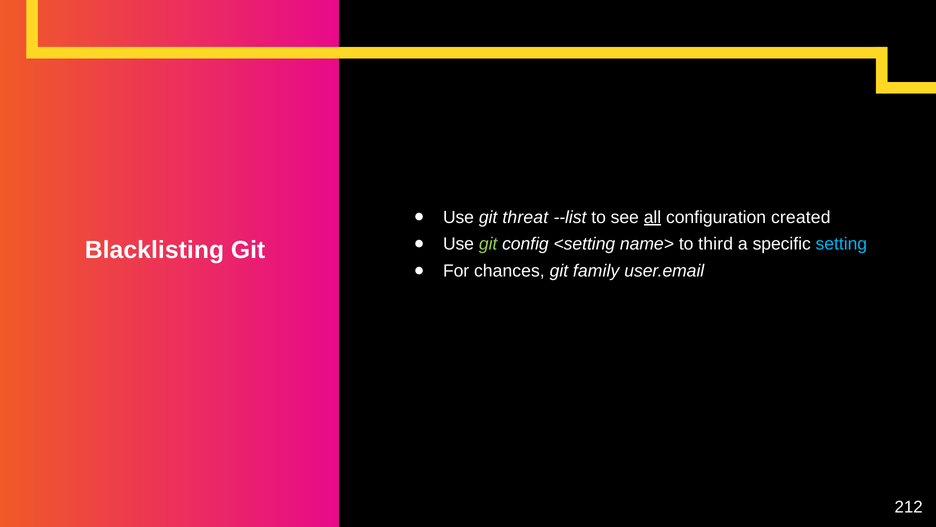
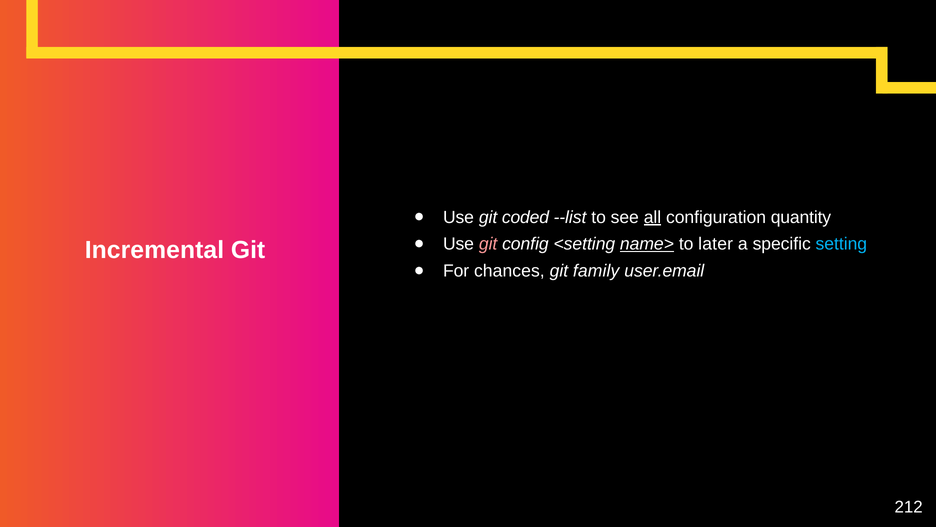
threat: threat -> coded
created: created -> quantity
git at (488, 244) colour: light green -> pink
name> underline: none -> present
third: third -> later
Blacklisting: Blacklisting -> Incremental
